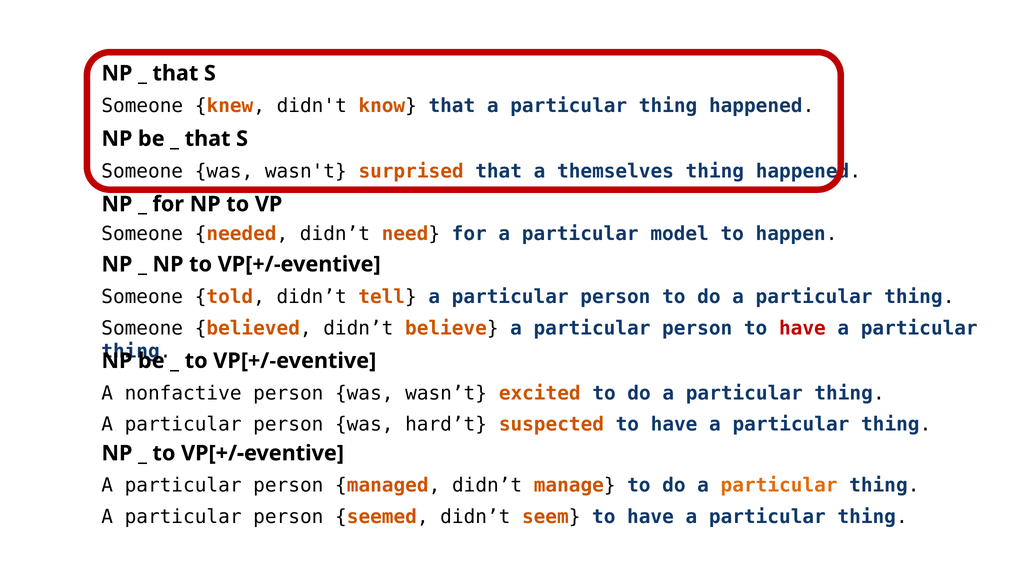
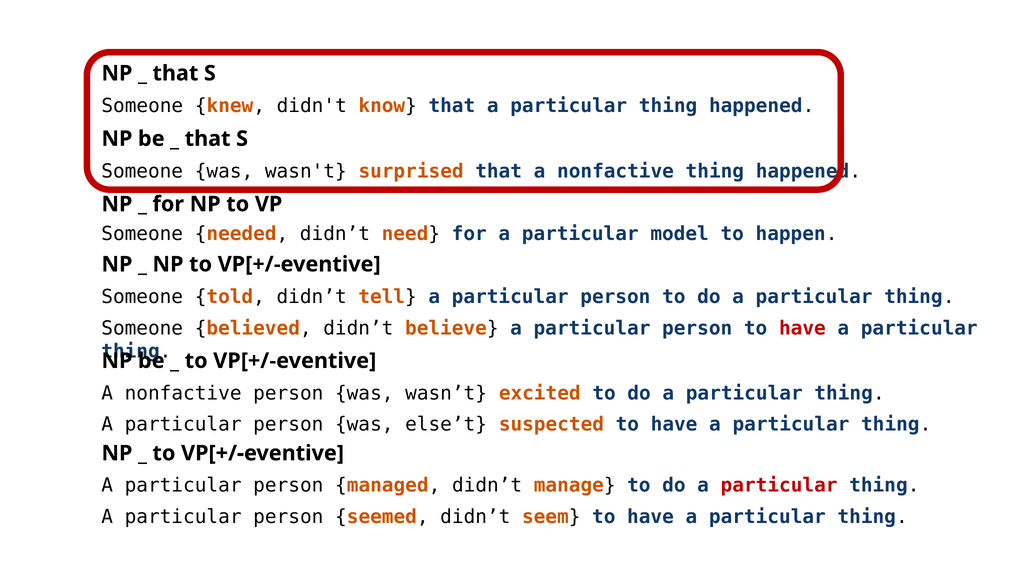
that a themselves: themselves -> nonfactive
hard’t: hard’t -> else’t
particular at (779, 485) colour: orange -> red
